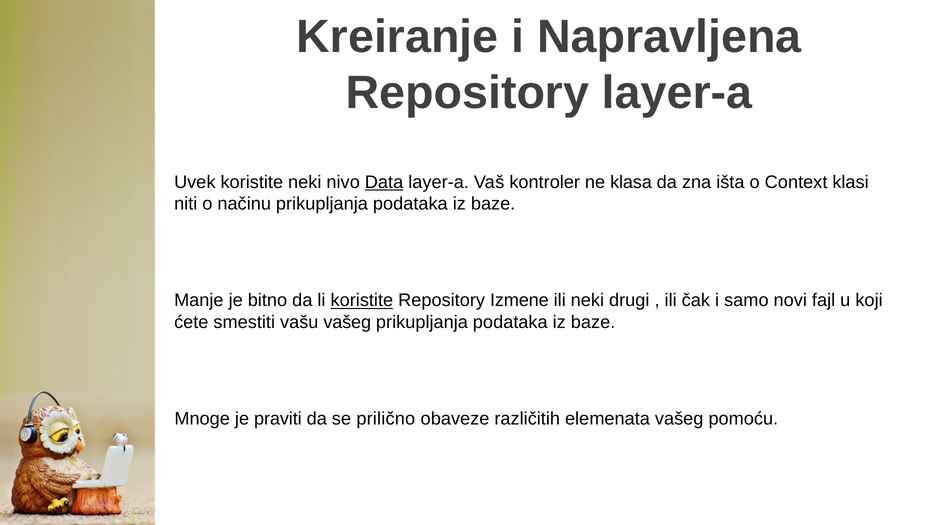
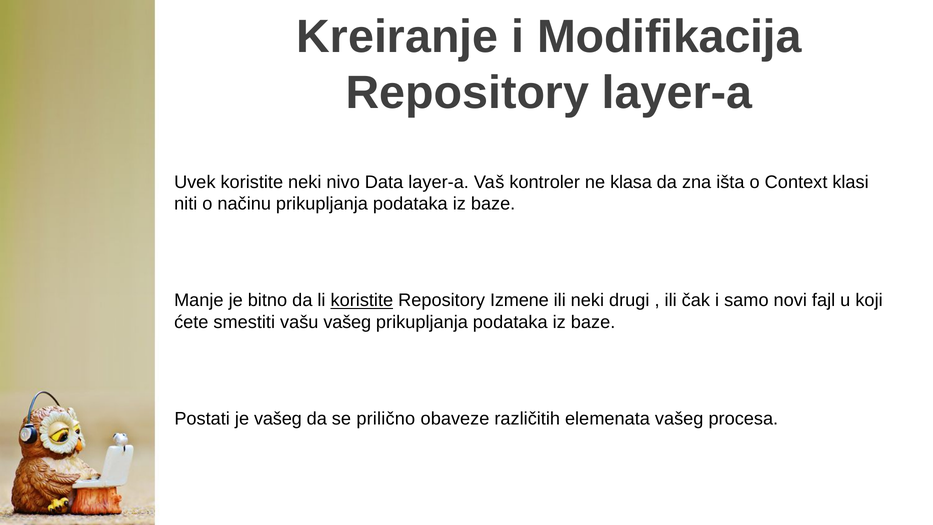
Napravljena: Napravljena -> Modifikacija
Data underline: present -> none
Mnoge: Mnoge -> Postati
je praviti: praviti -> vašeg
pomoću: pomoću -> procesa
